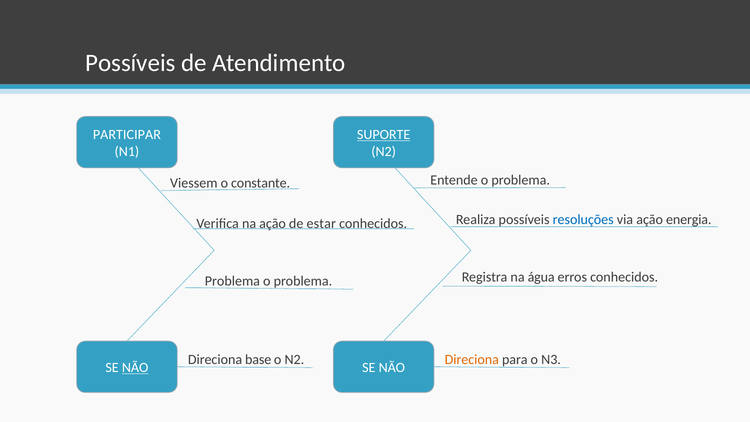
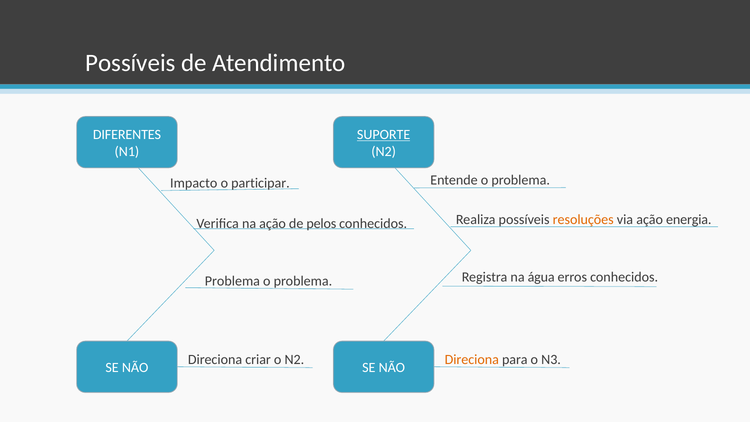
PARTICIPAR: PARTICIPAR -> DIFERENTES
Viessem: Viessem -> Impacto
constante: constante -> participar
resoluções colour: blue -> orange
estar: estar -> pelos
base: base -> criar
NÃO at (135, 368) underline: present -> none
